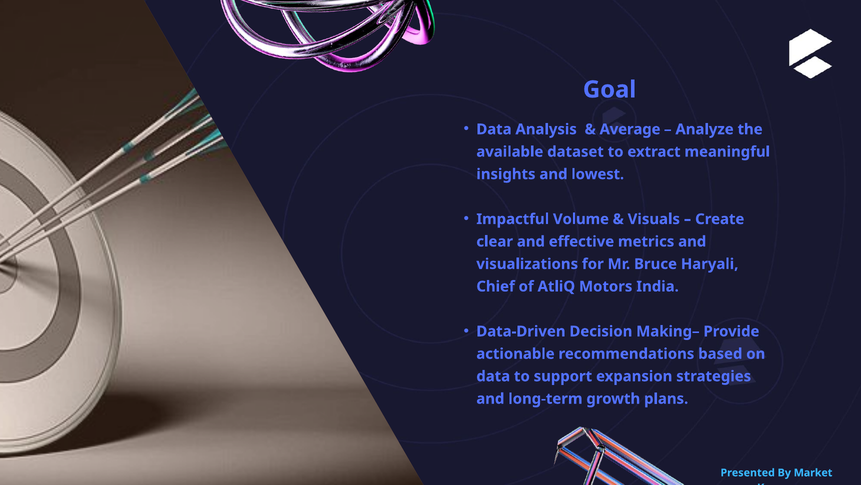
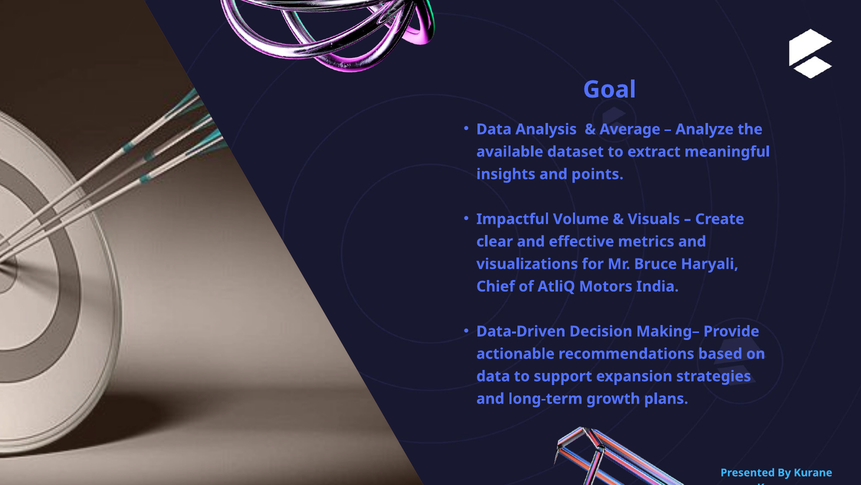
lowest: lowest -> points
By Market: Market -> Kurane
